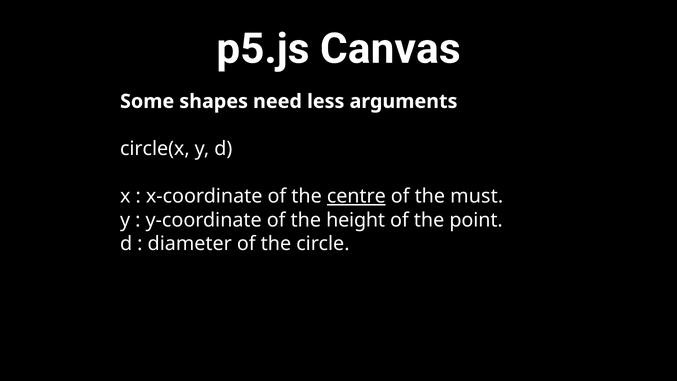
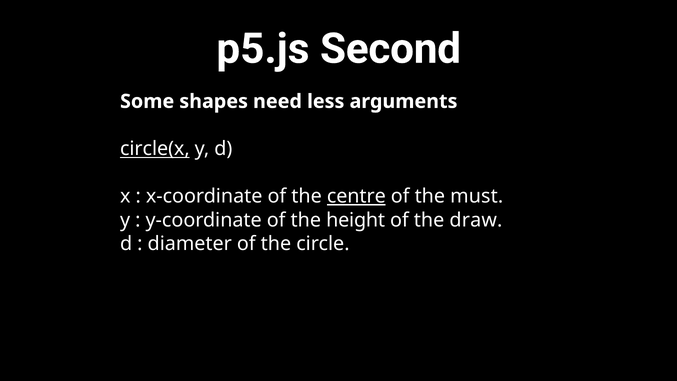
Canvas: Canvas -> Second
circle(x underline: none -> present
point: point -> draw
